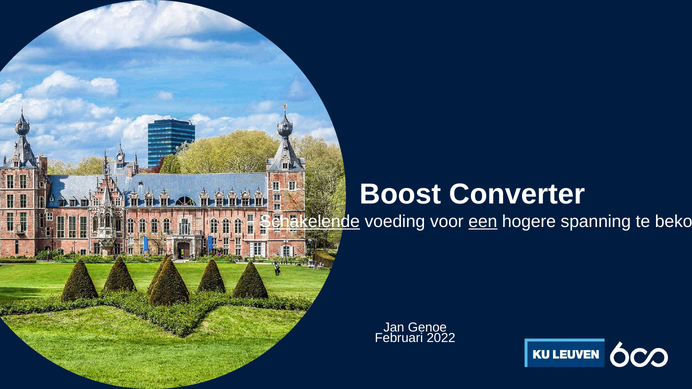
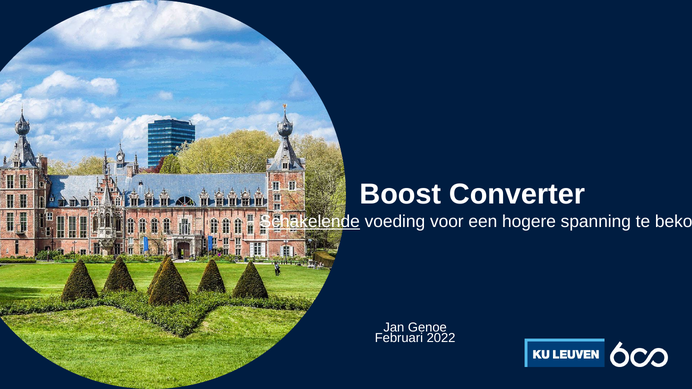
een underline: present -> none
